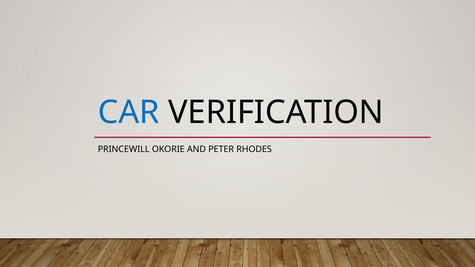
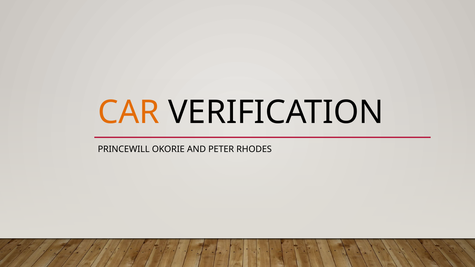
CAR colour: blue -> orange
